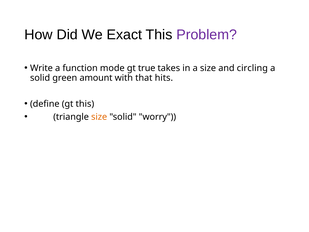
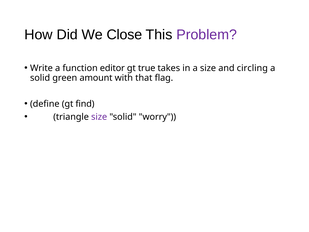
Exact: Exact -> Close
mode: mode -> editor
hits: hits -> flag
gt this: this -> find
size at (99, 117) colour: orange -> purple
